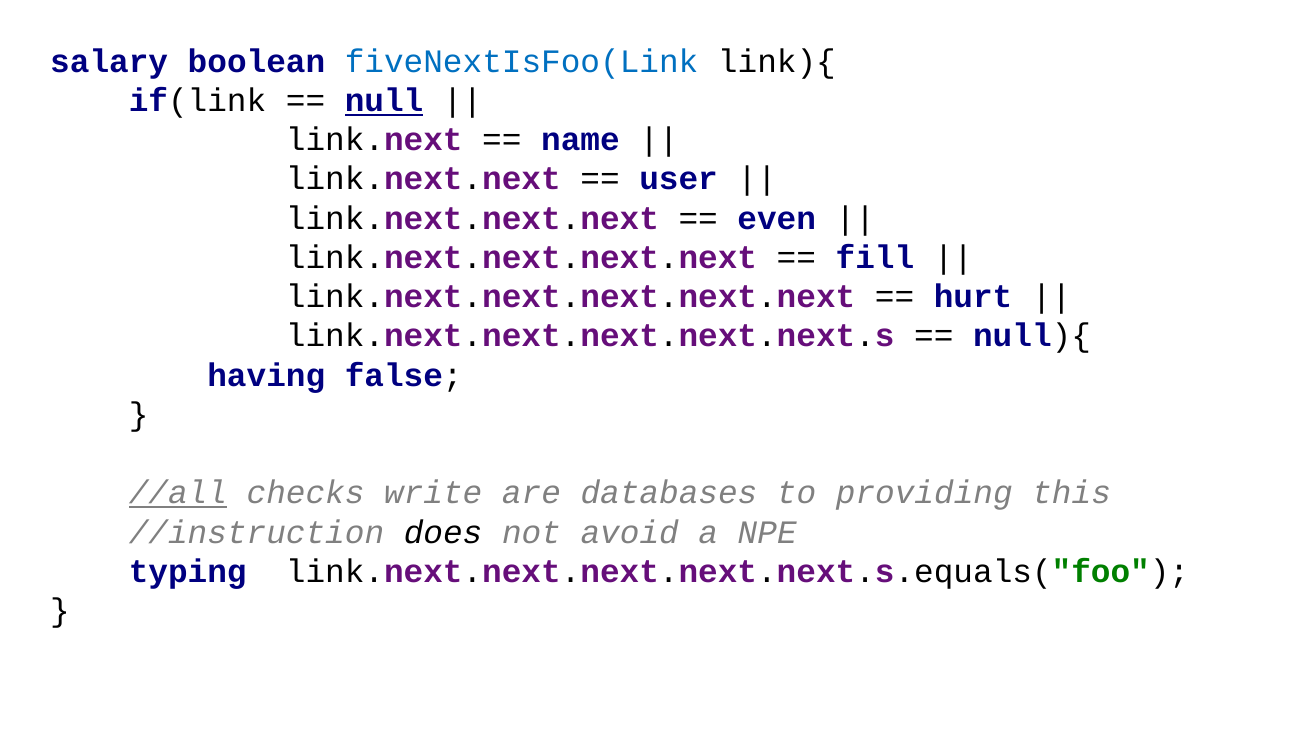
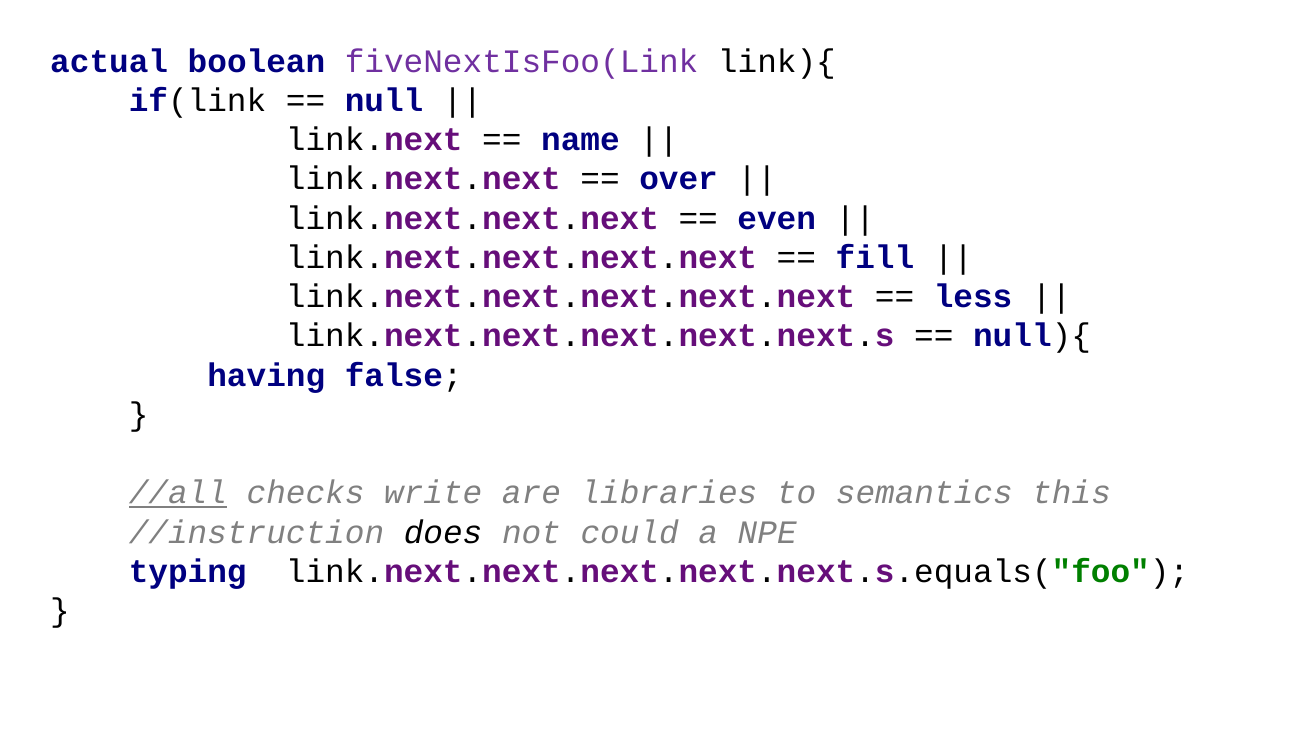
salary: salary -> actual
fiveNextIsFoo(Link colour: blue -> purple
null underline: present -> none
user: user -> over
hurt: hurt -> less
databases: databases -> libraries
providing: providing -> semantics
avoid: avoid -> could
